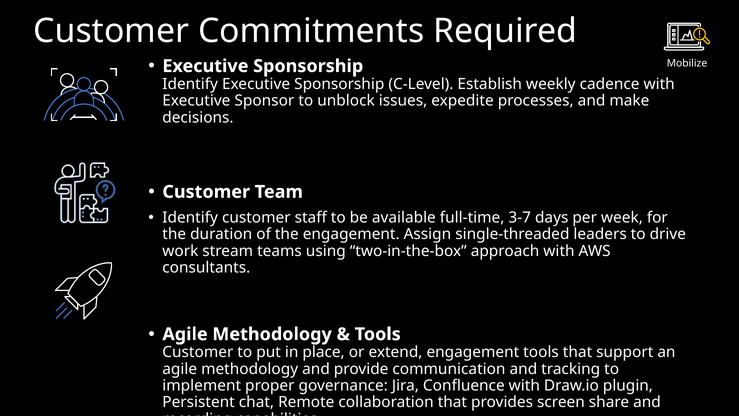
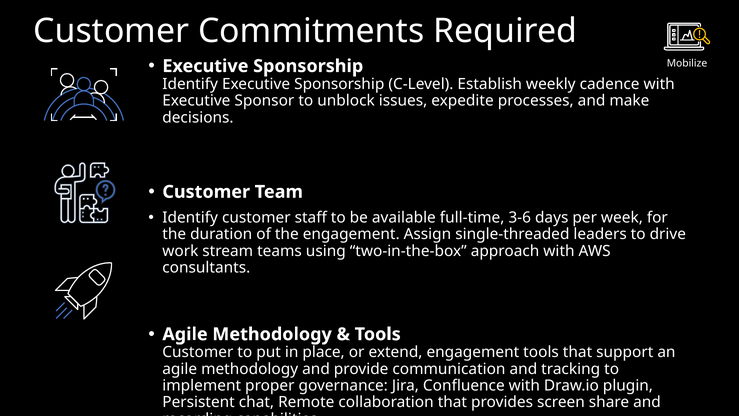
3-7: 3-7 -> 3-6
